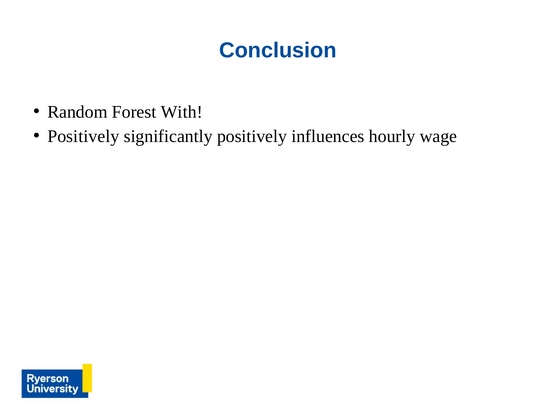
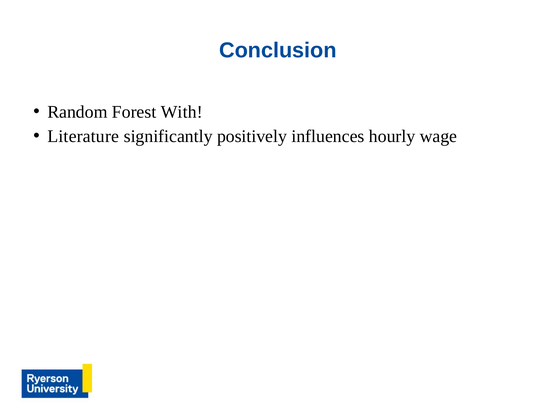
Positively at (83, 136): Positively -> Literature
